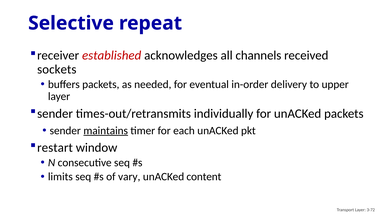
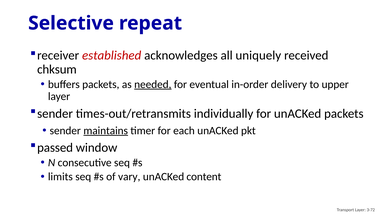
channels: channels -> uniquely
sockets: sockets -> chksum
needed underline: none -> present
restart: restart -> passed
